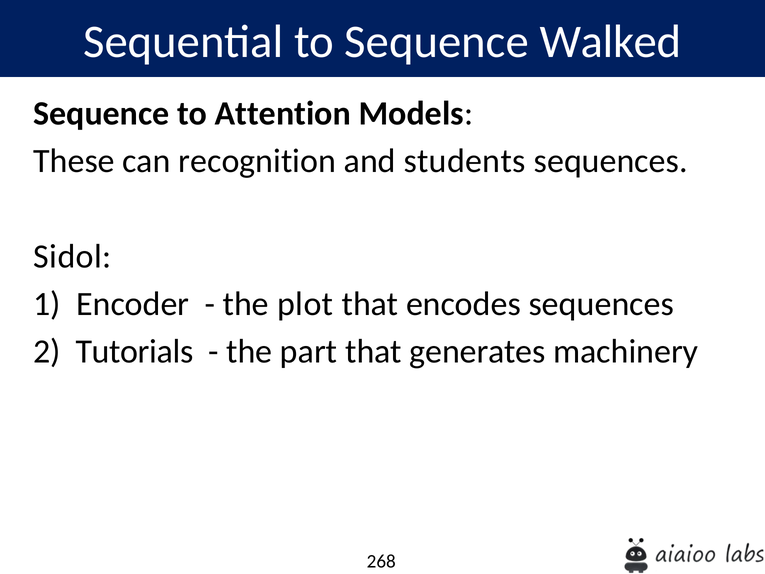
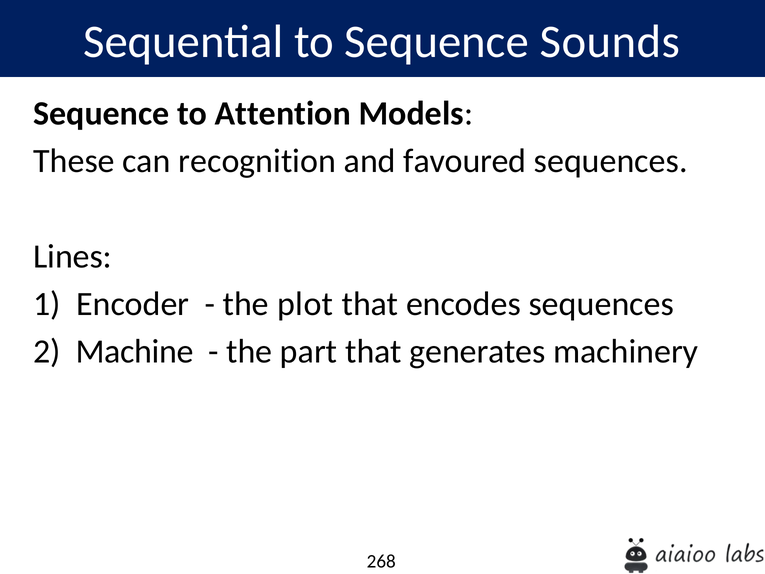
Walked: Walked -> Sounds
students: students -> favoured
Sidol: Sidol -> Lines
Tutorials: Tutorials -> Machine
